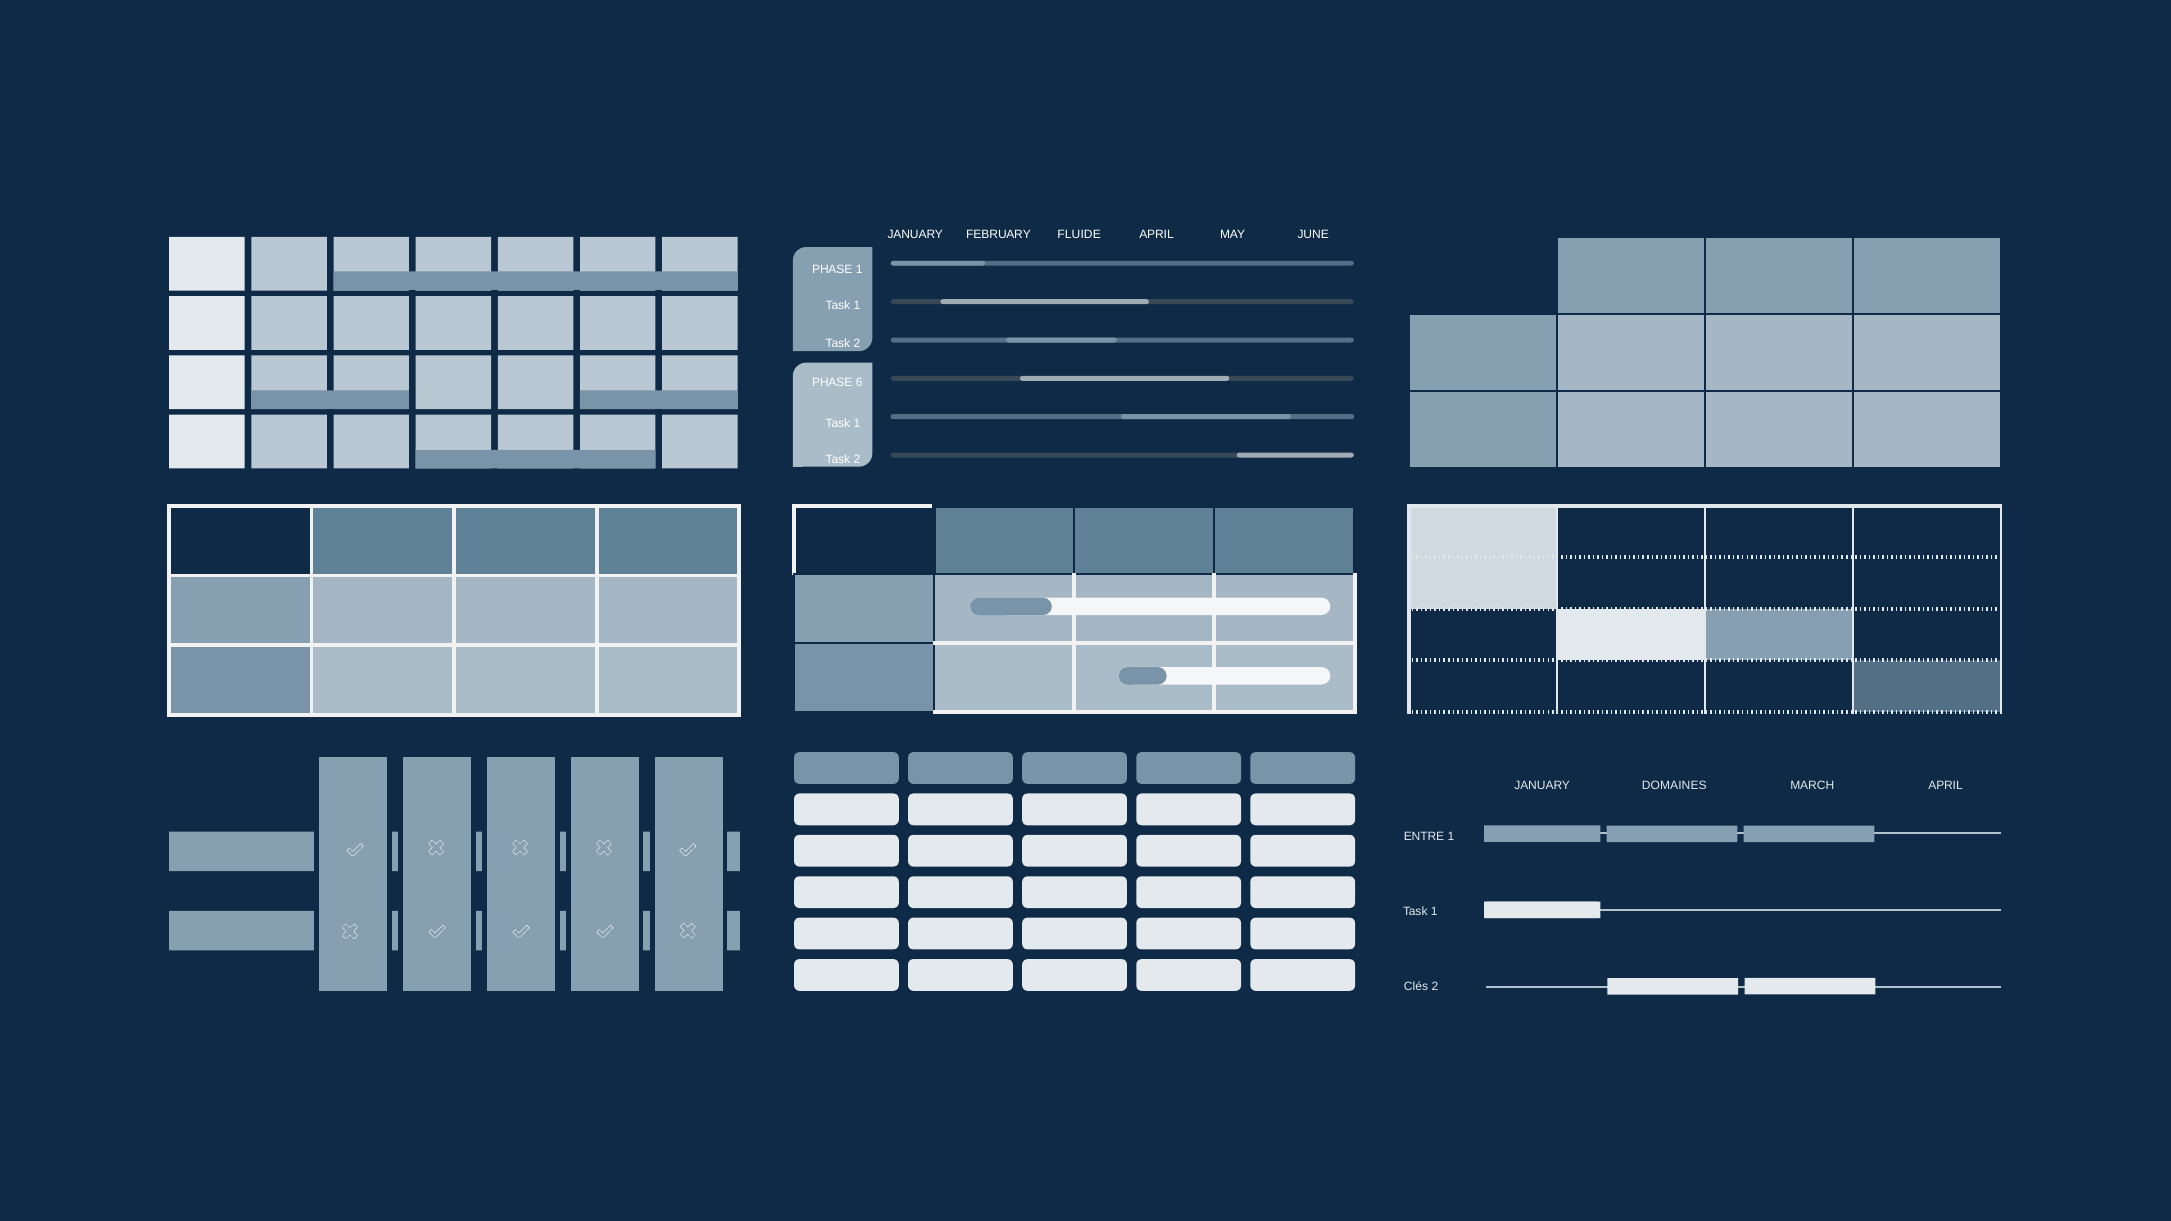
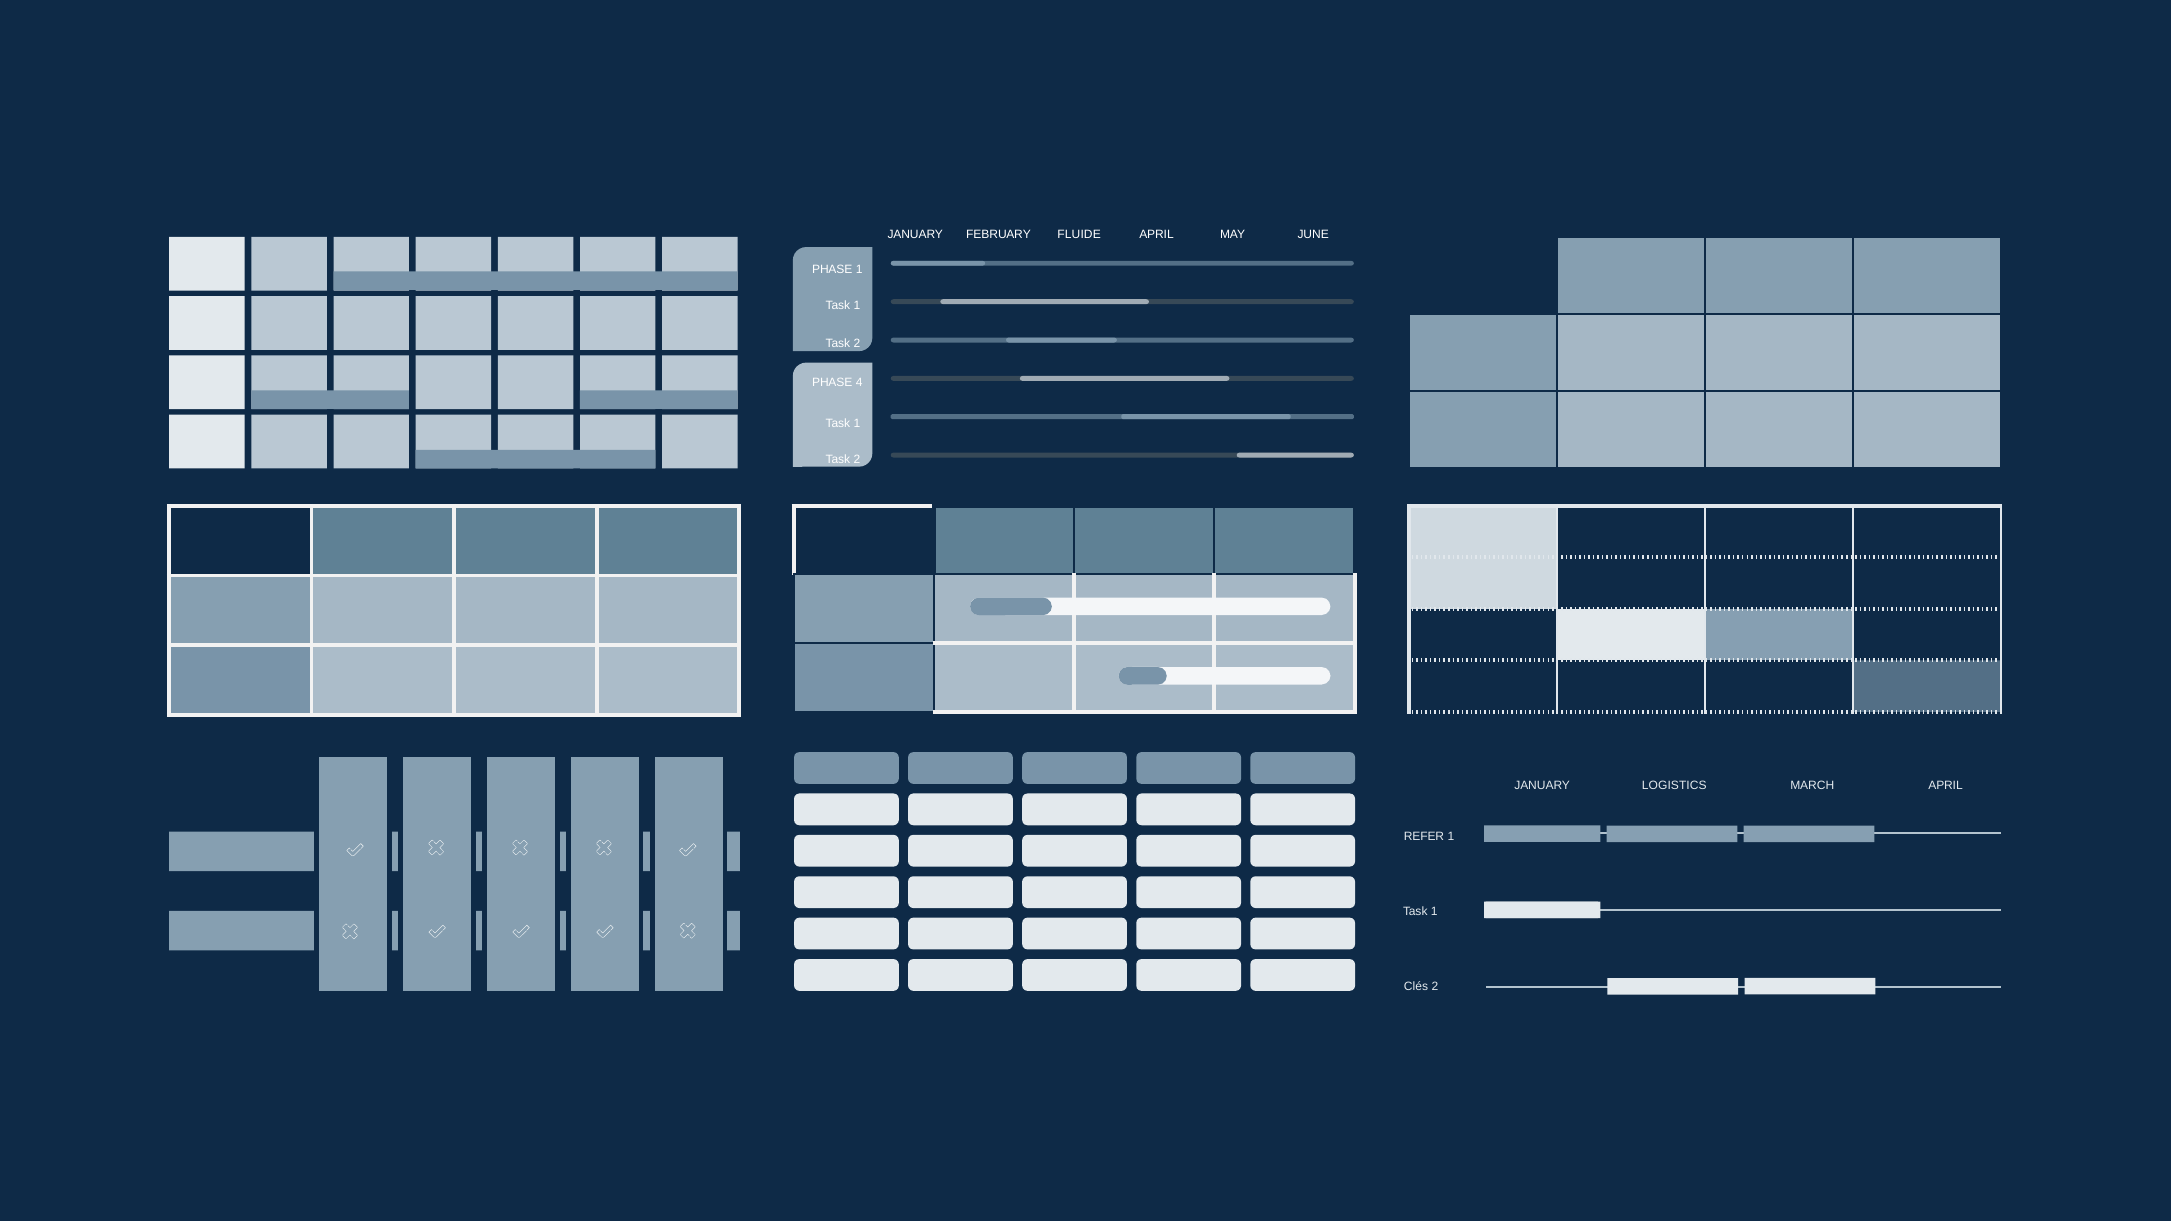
6: 6 -> 4
DOMAINES: DOMAINES -> LOGISTICS
ENTRE: ENTRE -> REFER
